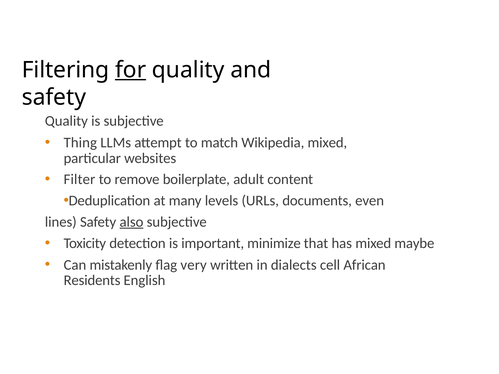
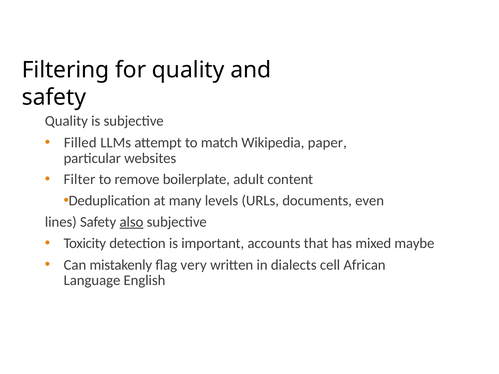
for underline: present -> none
Thing: Thing -> Filled
Wikipedia mixed: mixed -> paper
minimize: minimize -> accounts
Residents: Residents -> Language
